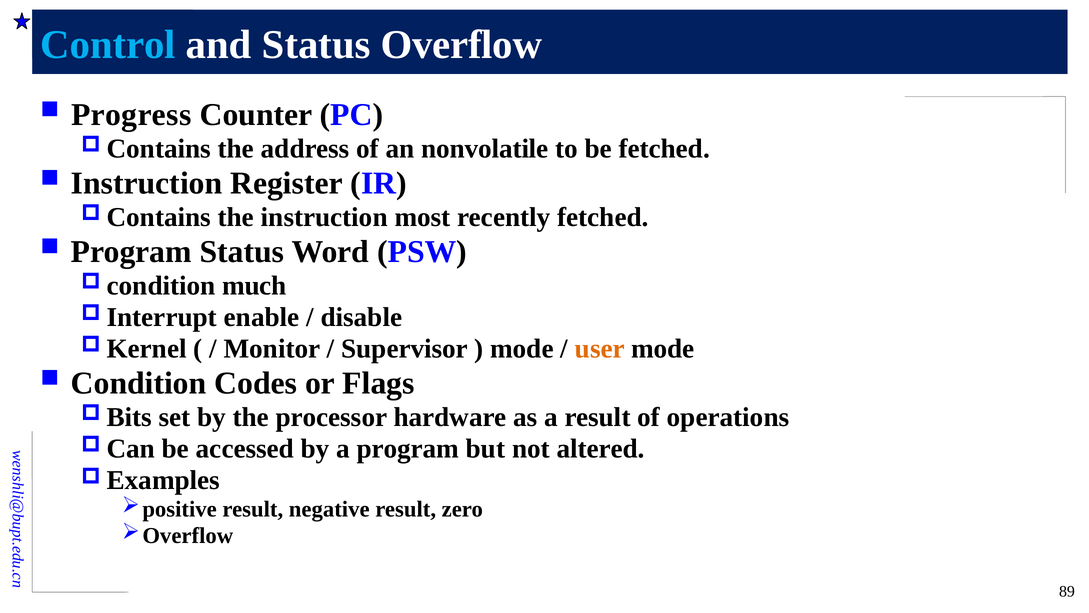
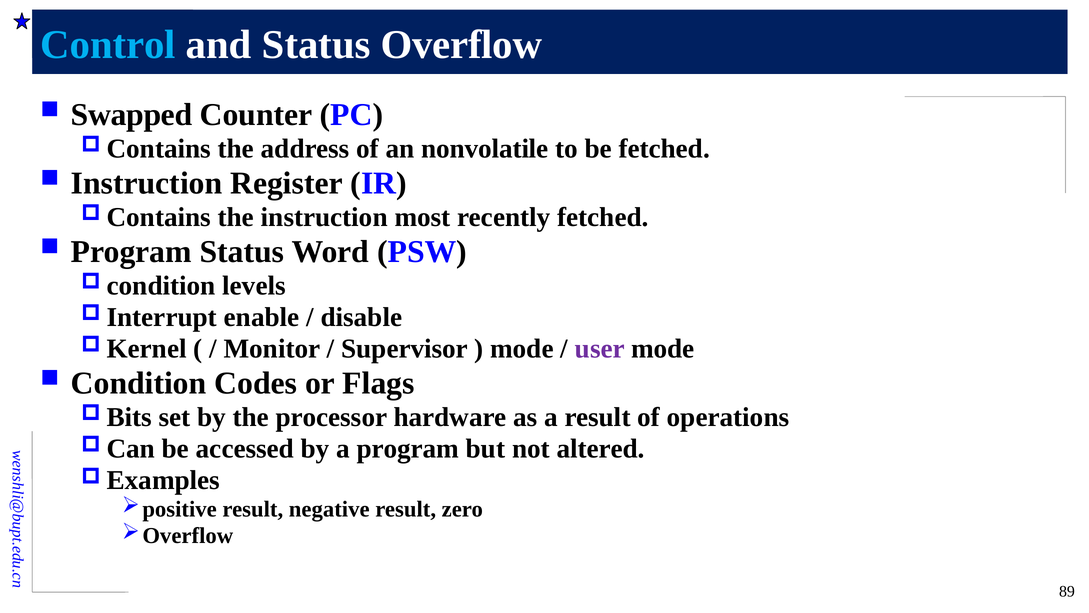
Progress: Progress -> Swapped
much: much -> levels
user colour: orange -> purple
